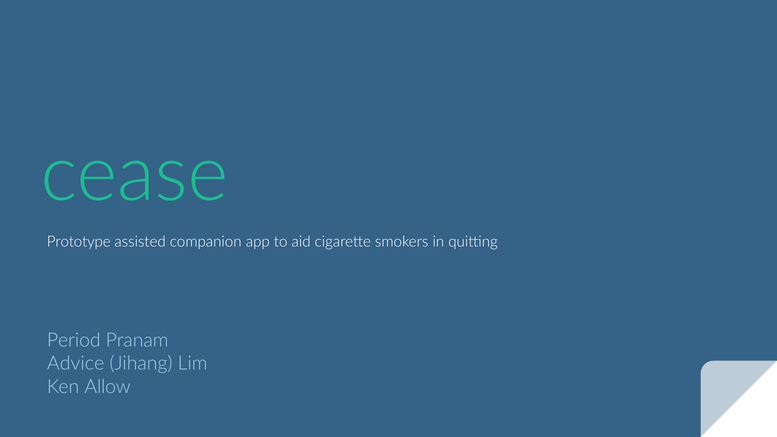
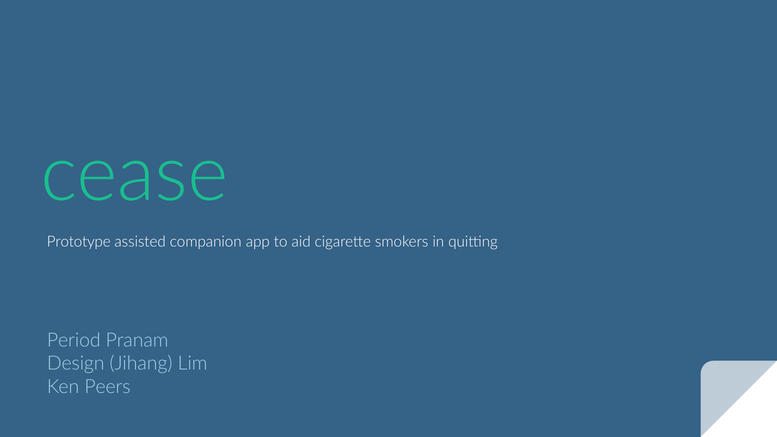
Advice: Advice -> Design
Allow: Allow -> Peers
